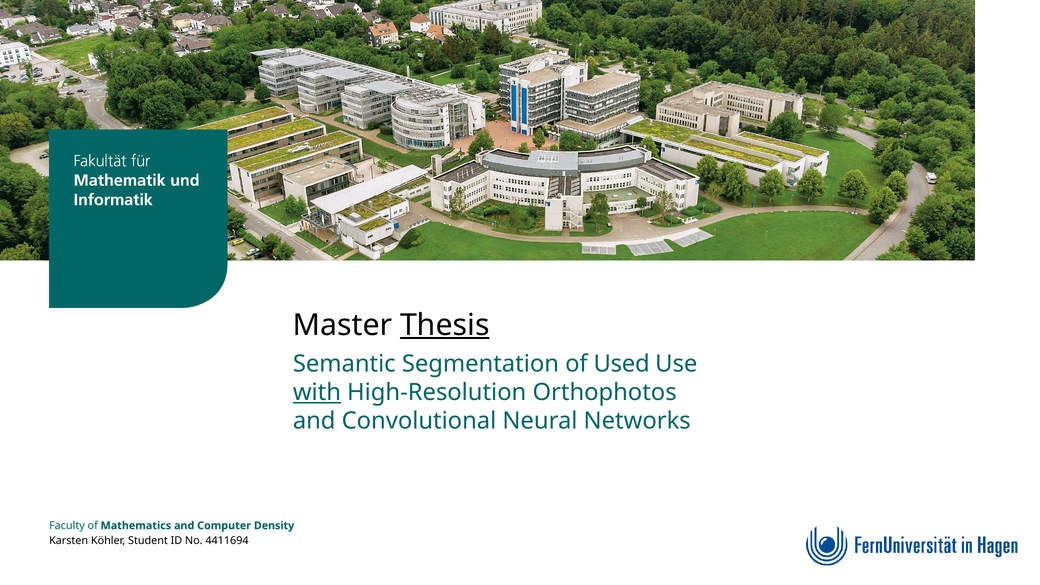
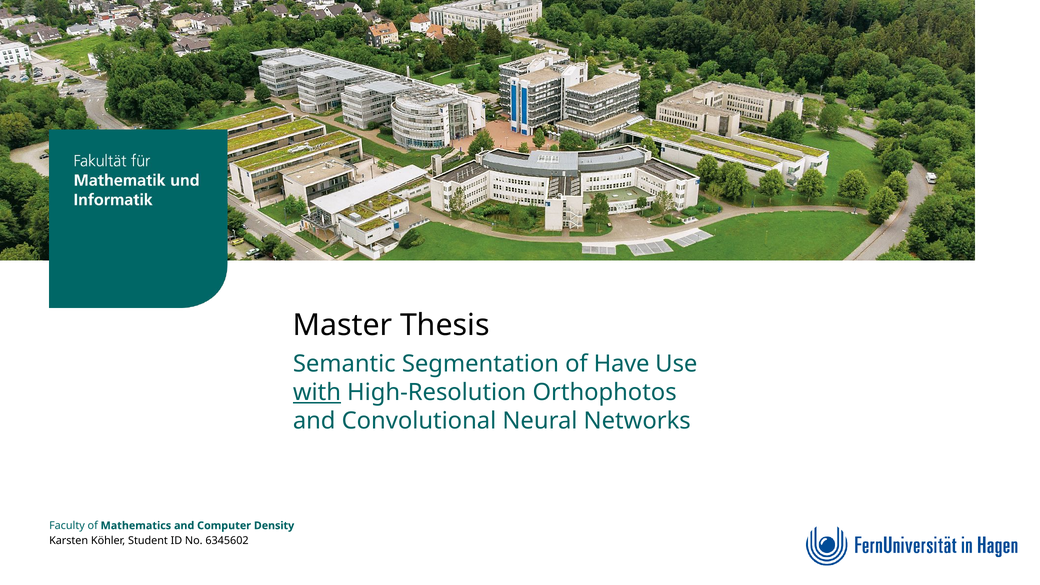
Thesis underline: present -> none
Used: Used -> Have
4411694: 4411694 -> 6345602
